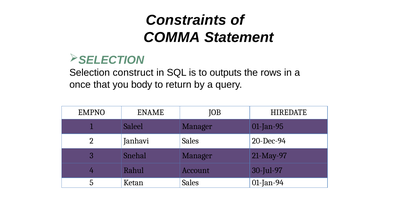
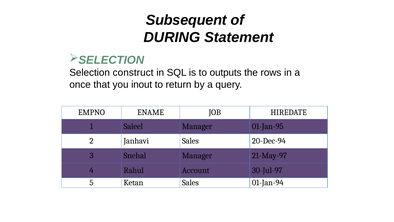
Constraints: Constraints -> Subsequent
COMMA: COMMA -> DURING
body: body -> inout
